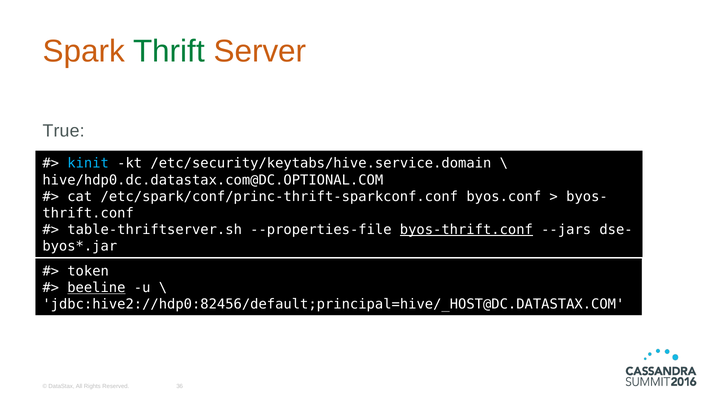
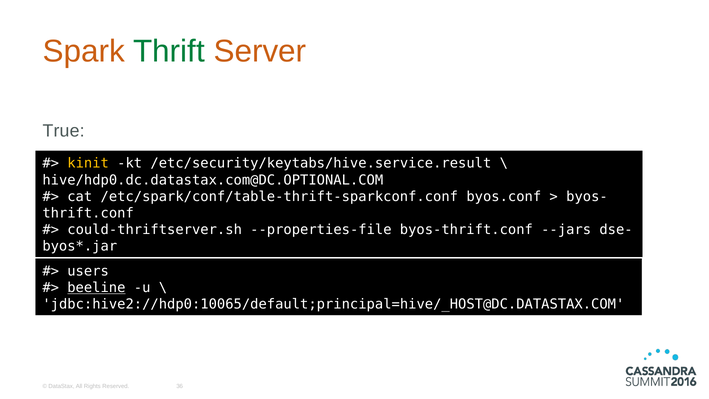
kinit colour: light blue -> yellow
/etc/security/keytabs/hive.service.domain: /etc/security/keytabs/hive.service.domain -> /etc/security/keytabs/hive.service.result
/etc/spark/conf/princ-thrift-sparkconf.conf: /etc/spark/conf/princ-thrift-sparkconf.conf -> /etc/spark/conf/table-thrift-sparkconf.conf
table-thriftserver.sh: table-thriftserver.sh -> could-thriftserver.sh
byos-thrift.conf underline: present -> none
token: token -> users
jdbc:hive2://hdp0:82456/default;principal=hive/_HOST@DC.DATASTAX.COM: jdbc:hive2://hdp0:82456/default;principal=hive/_HOST@DC.DATASTAX.COM -> jdbc:hive2://hdp0:10065/default;principal=hive/_HOST@DC.DATASTAX.COM
